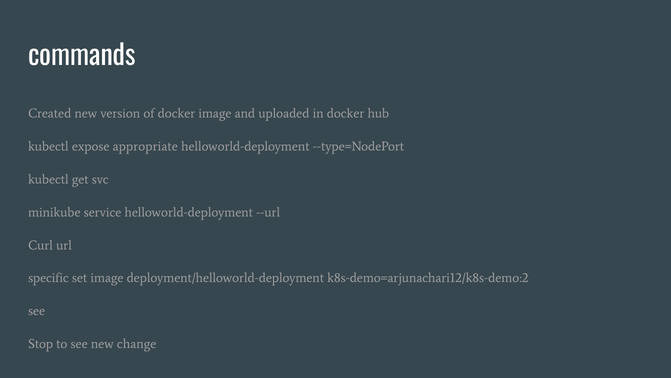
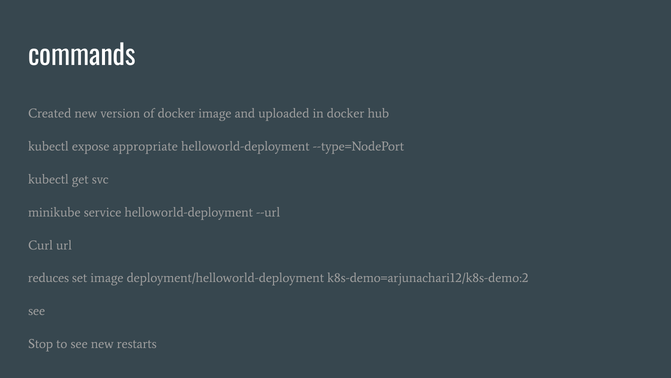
specific: specific -> reduces
change: change -> restarts
